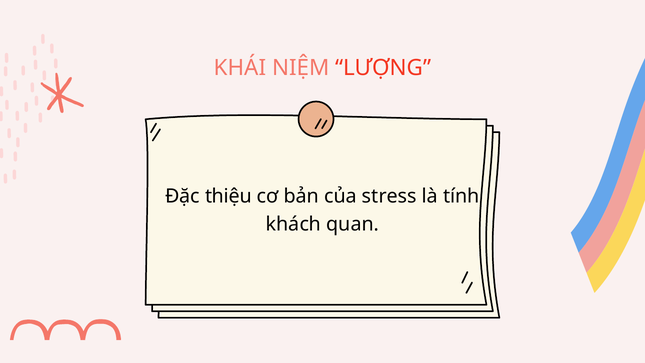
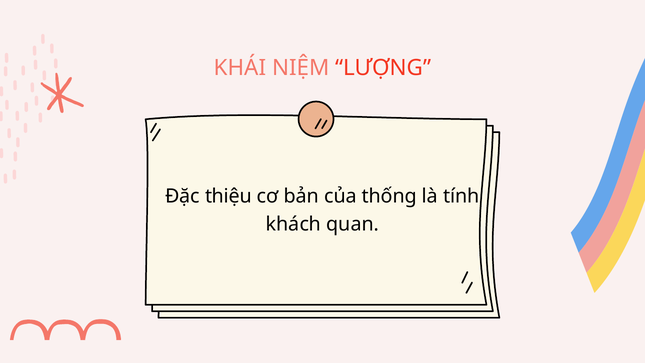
stress: stress -> thống
